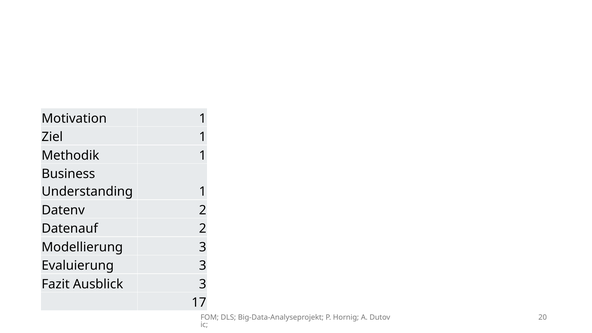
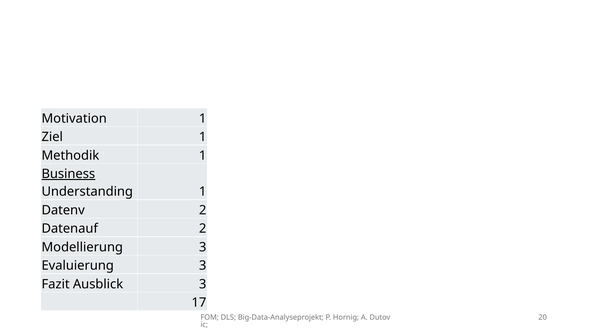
Business underline: none -> present
